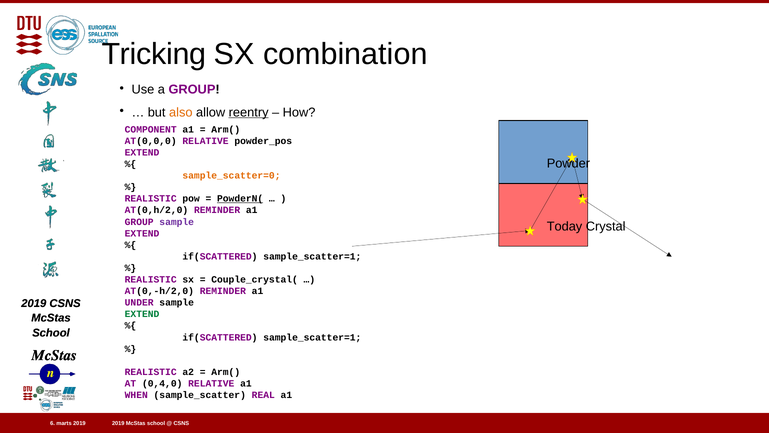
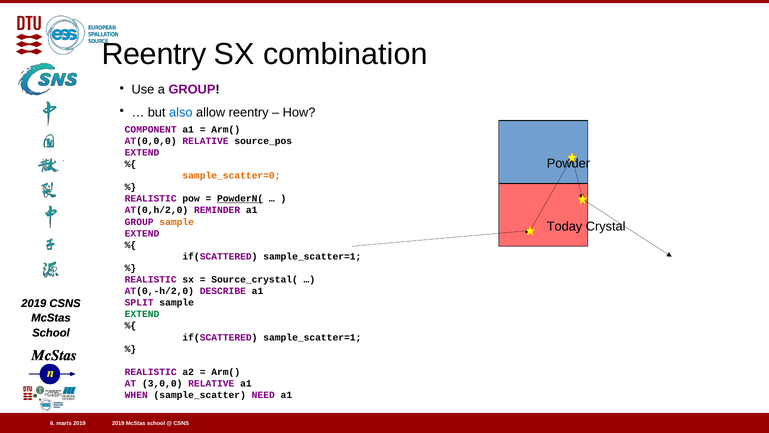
Tricking at (154, 54): Tricking -> Reentry
also colour: orange -> blue
reentry at (249, 112) underline: present -> none
powder_pos: powder_pos -> source_pos
sample at (177, 222) colour: purple -> orange
Couple_crystal(: Couple_crystal( -> Source_crystal(
AT(0,-h/2,0 REMINDER: REMINDER -> DESCRIBE
UNDER: UNDER -> SPLIT
0,4,0: 0,4,0 -> 3,0,0
REAL: REAL -> NEED
